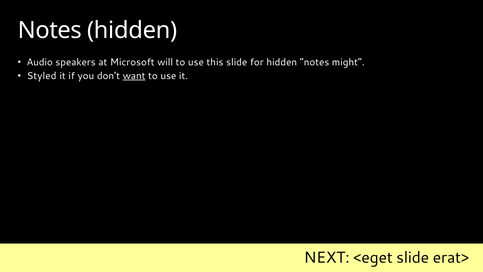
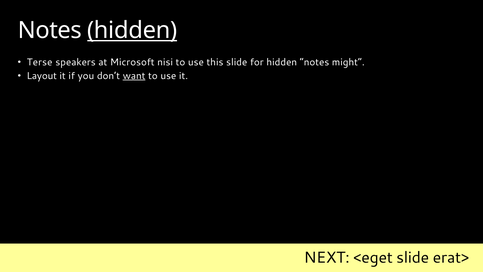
hidden at (132, 30) underline: none -> present
Audio: Audio -> Terse
will: will -> nisi
Styled: Styled -> Layout
